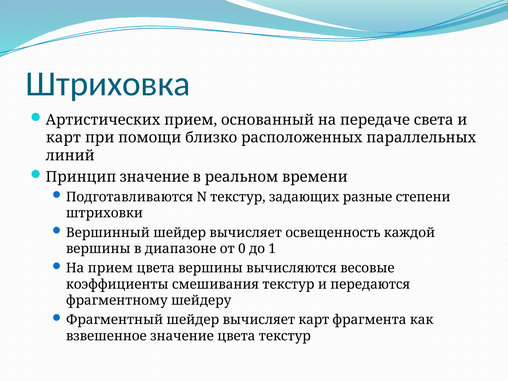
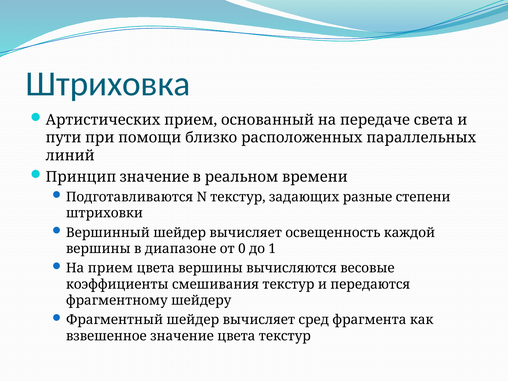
карт at (63, 138): карт -> пути
вычисляет карт: карт -> сред
